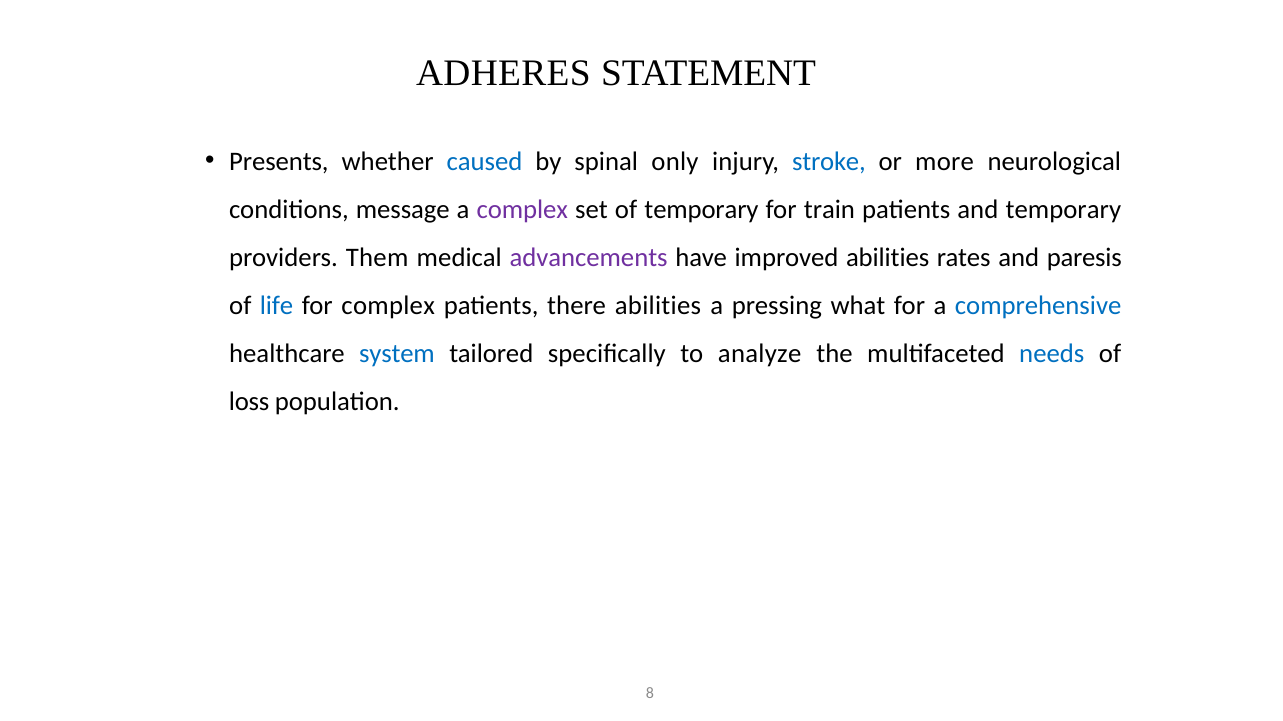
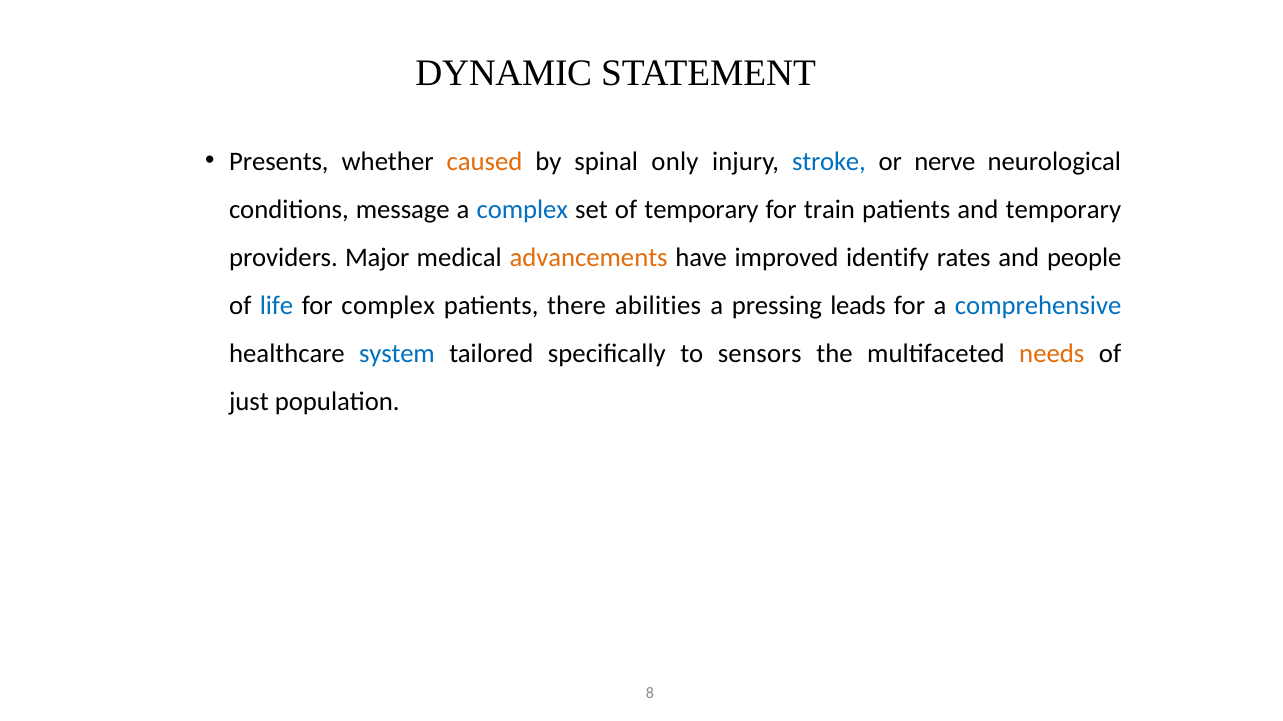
ADHERES: ADHERES -> DYNAMIC
caused colour: blue -> orange
more: more -> nerve
complex at (522, 209) colour: purple -> blue
Them: Them -> Major
advancements colour: purple -> orange
improved abilities: abilities -> identify
paresis: paresis -> people
what: what -> leads
analyze: analyze -> sensors
needs colour: blue -> orange
loss: loss -> just
